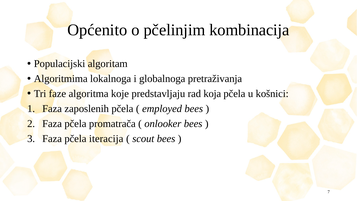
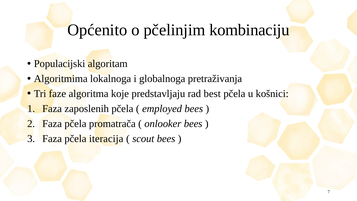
kombinacija: kombinacija -> kombinaciju
koja: koja -> best
